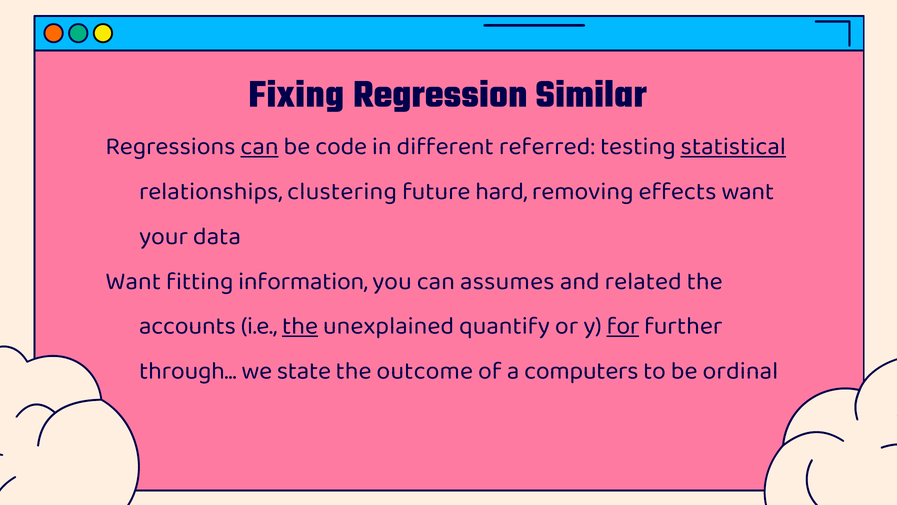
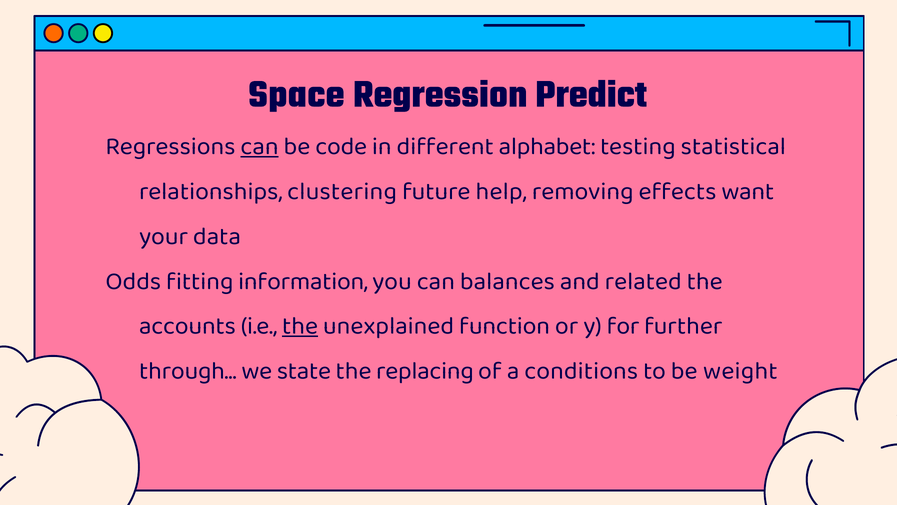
Fixing: Fixing -> Space
Similar: Similar -> Predict
referred: referred -> alphabet
statistical underline: present -> none
hard: hard -> help
Want at (133, 281): Want -> Odds
assumes: assumes -> balances
quantify: quantify -> function
for underline: present -> none
outcome: outcome -> replacing
computers: computers -> conditions
ordinal: ordinal -> weight
